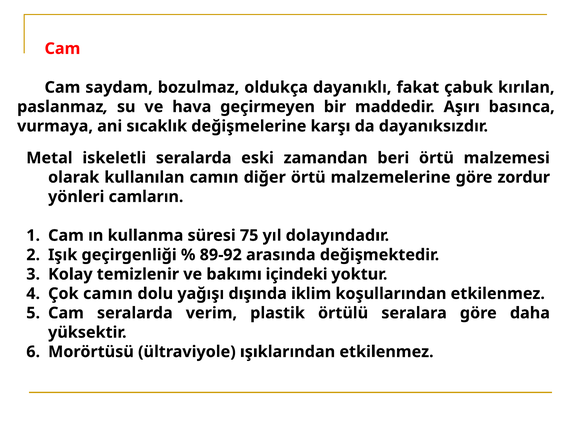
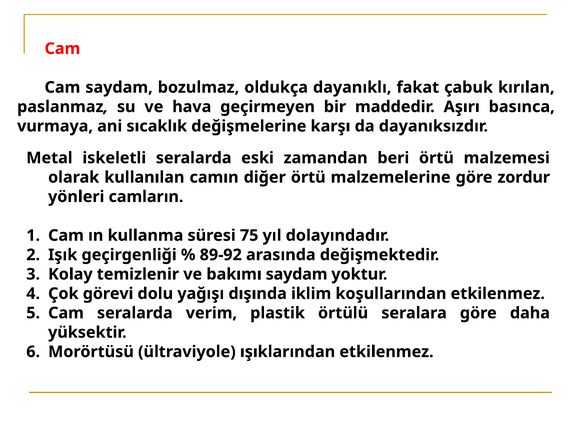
bakımı içindeki: içindeki -> saydam
Çok camın: camın -> görevi
